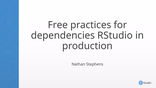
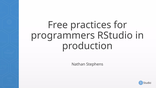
dependencies: dependencies -> programmers
